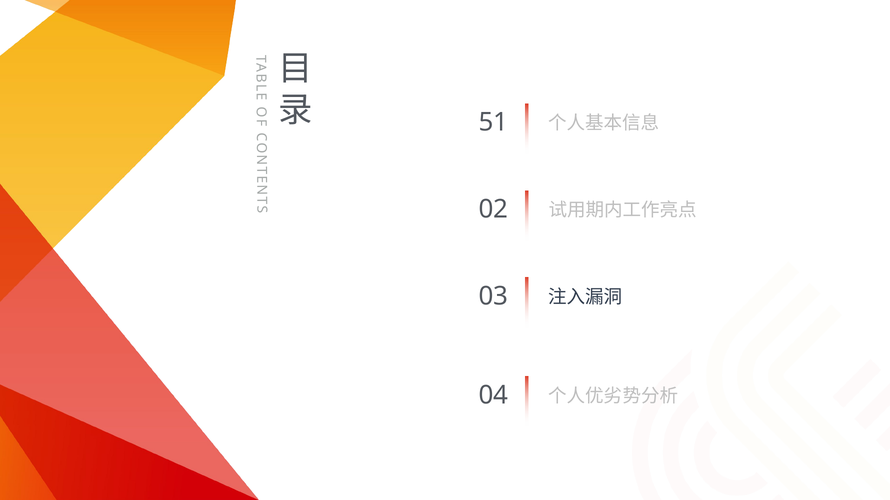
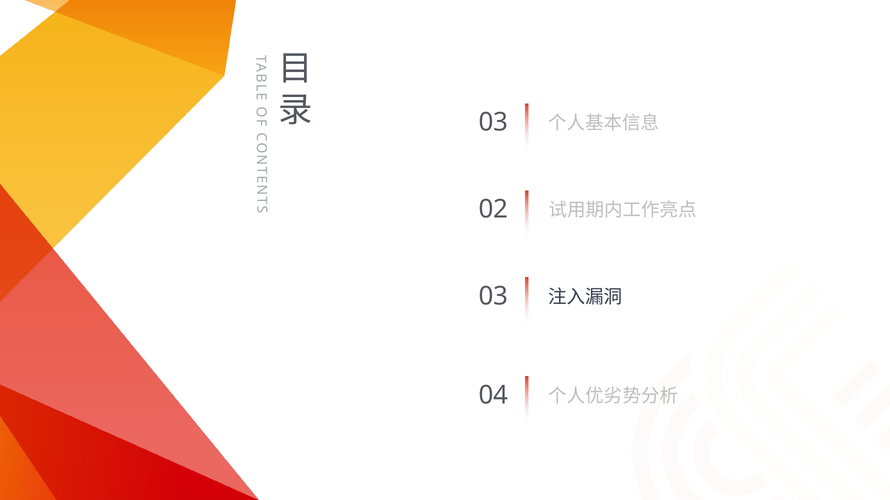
51 at (493, 123): 51 -> 03
